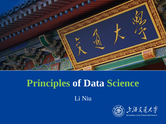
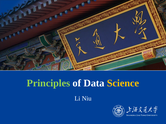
Science colour: light green -> yellow
